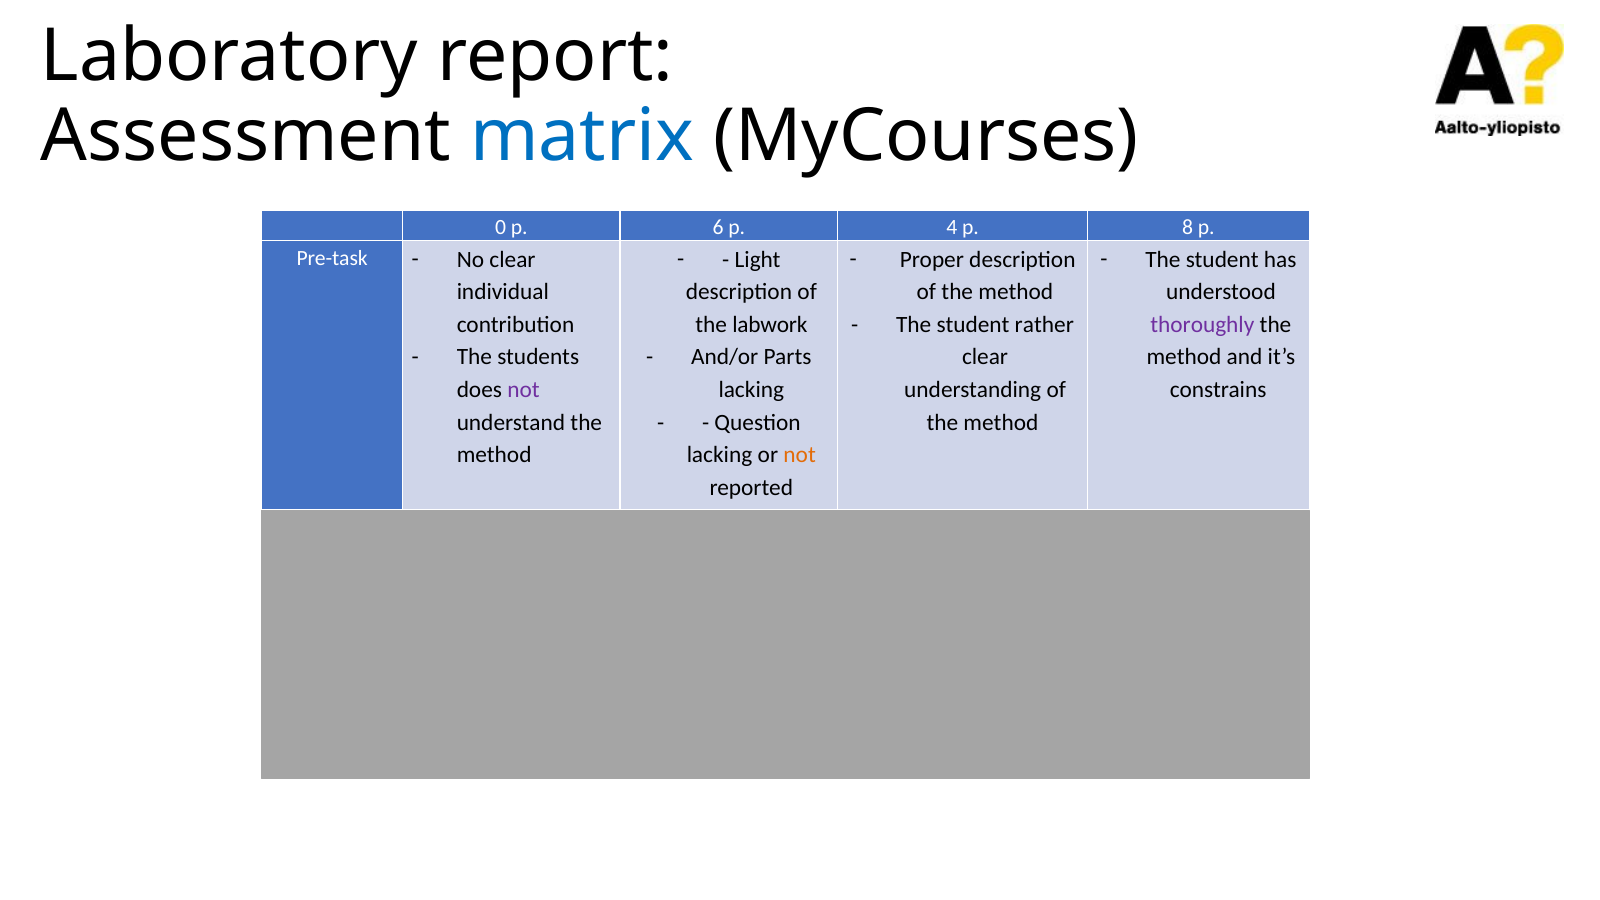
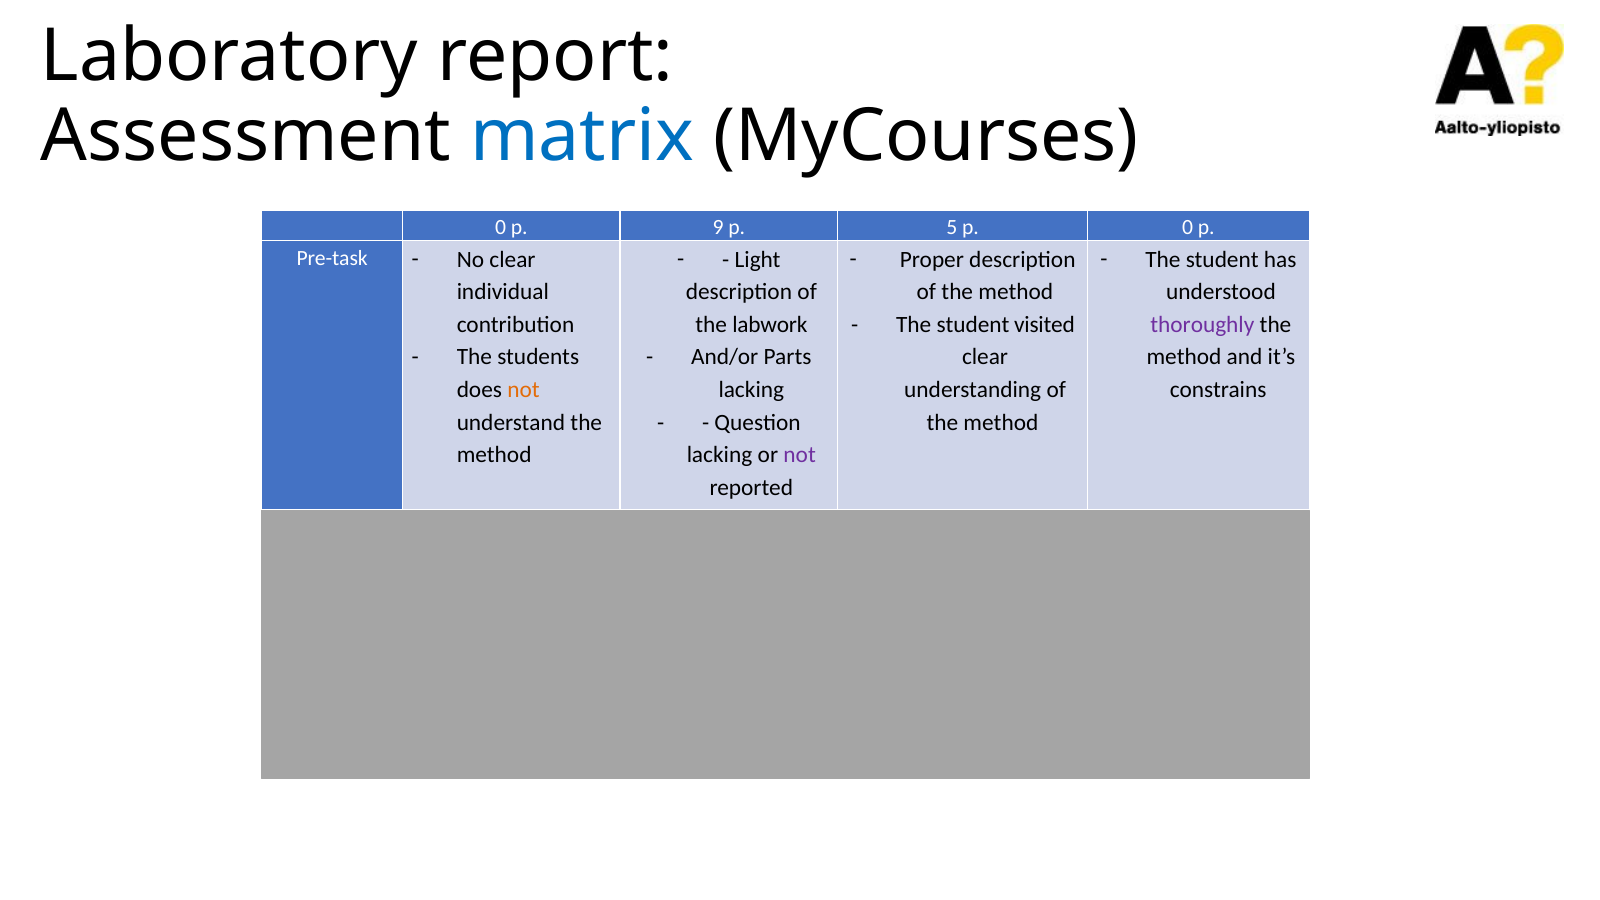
6: 6 -> 9
4: 4 -> 5
p 8: 8 -> 0
rather: rather -> visited
not at (524, 390) colour: purple -> orange
not at (800, 455) colour: orange -> purple
